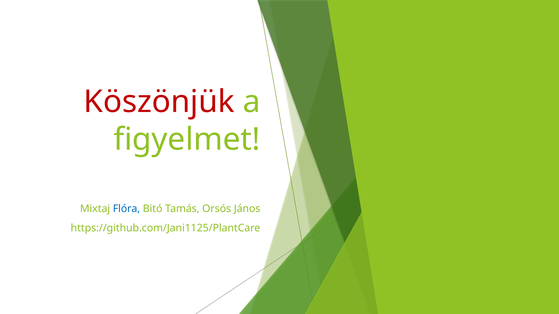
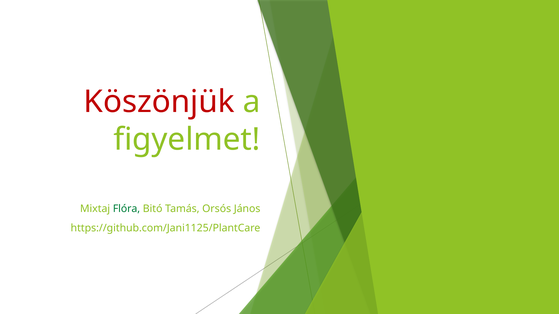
Flóra colour: blue -> green
